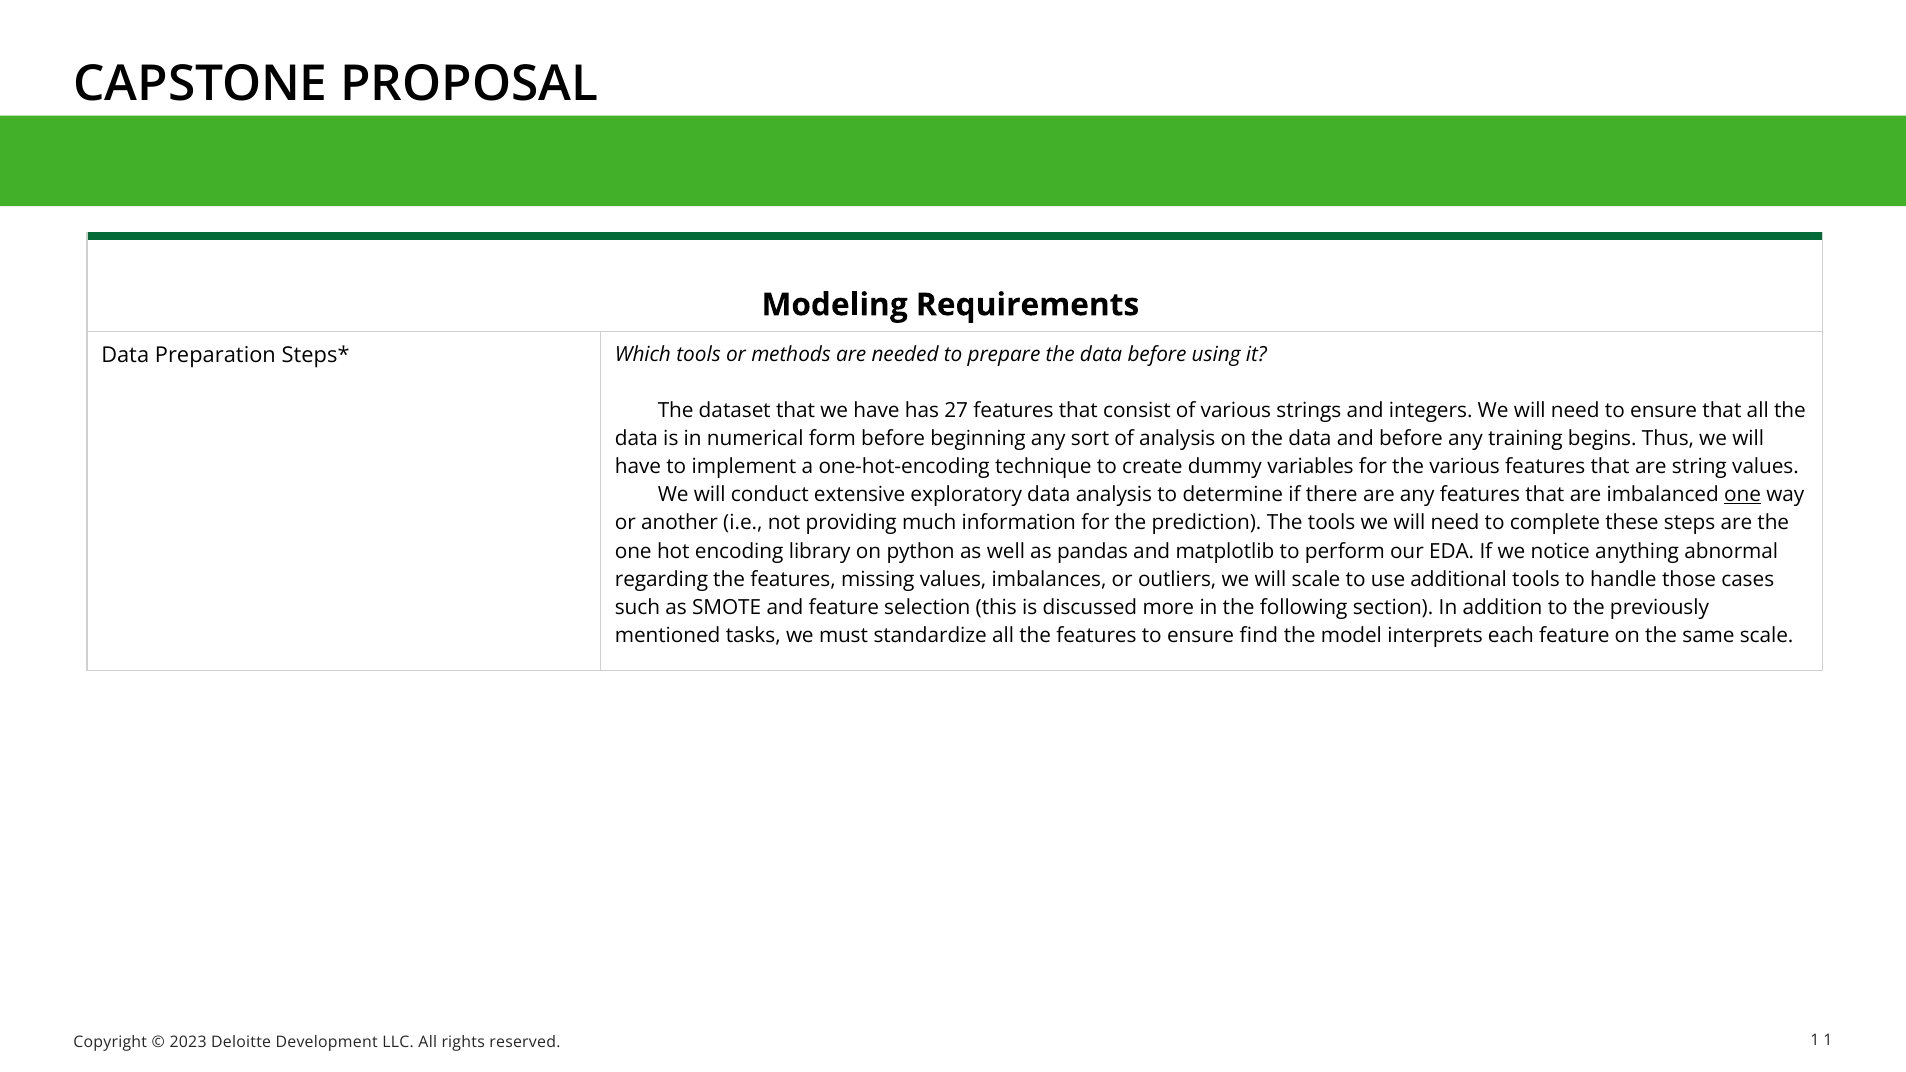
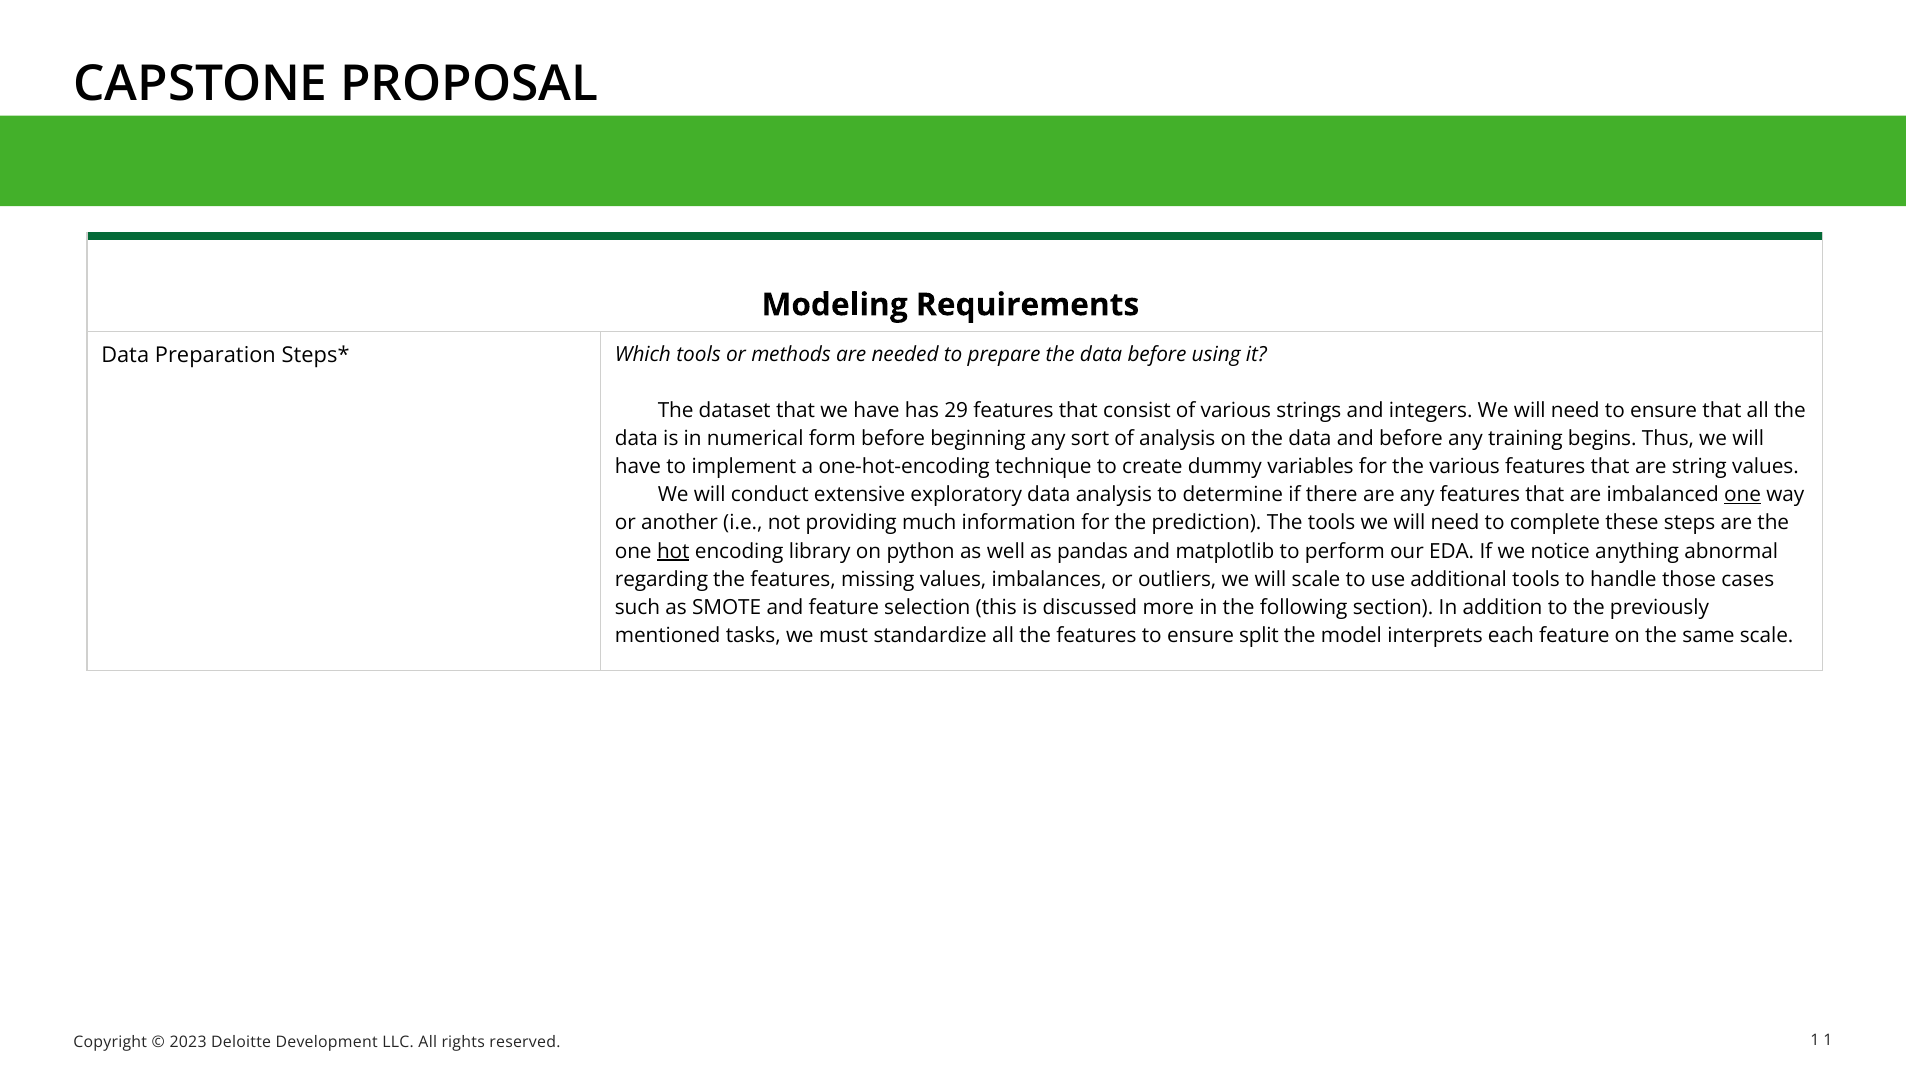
27: 27 -> 29
hot underline: none -> present
find: find -> split
